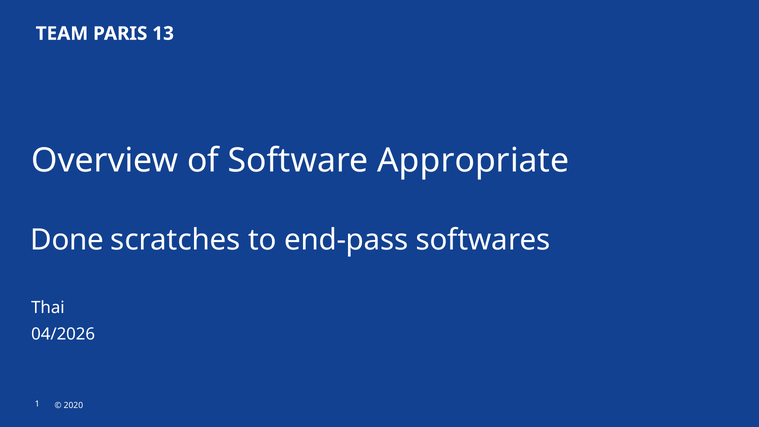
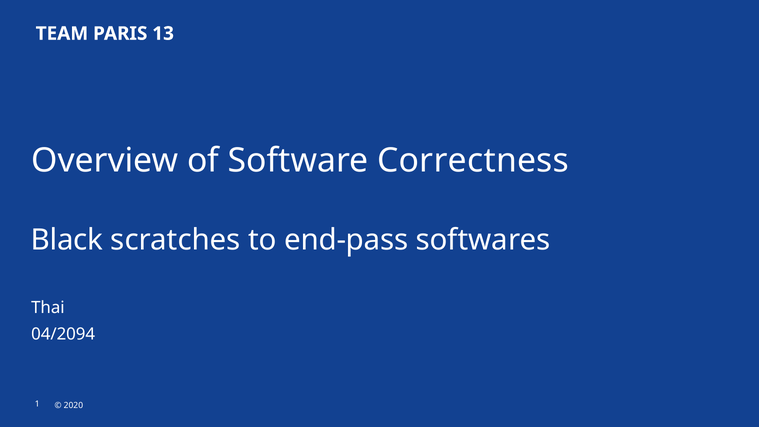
Appropriate: Appropriate -> Correctness
Done: Done -> Black
04/2026: 04/2026 -> 04/2094
